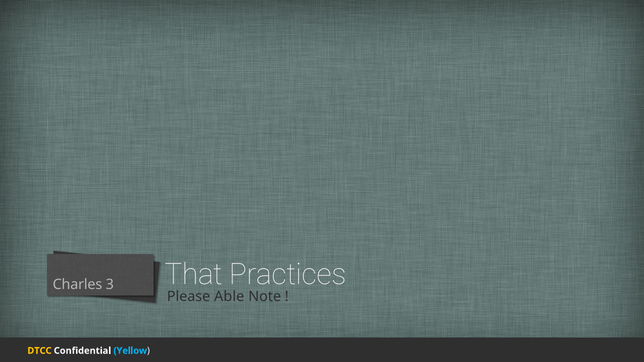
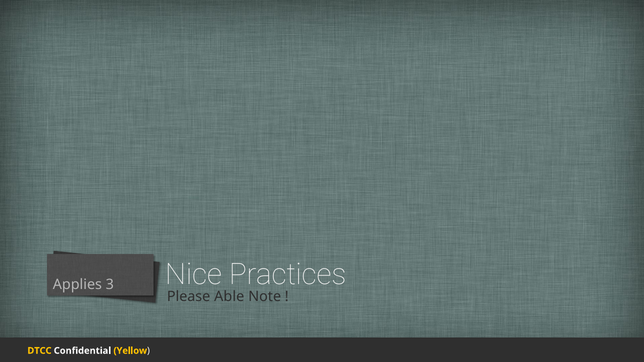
That: That -> Nice
Charles: Charles -> Applies
Yellow colour: light blue -> yellow
